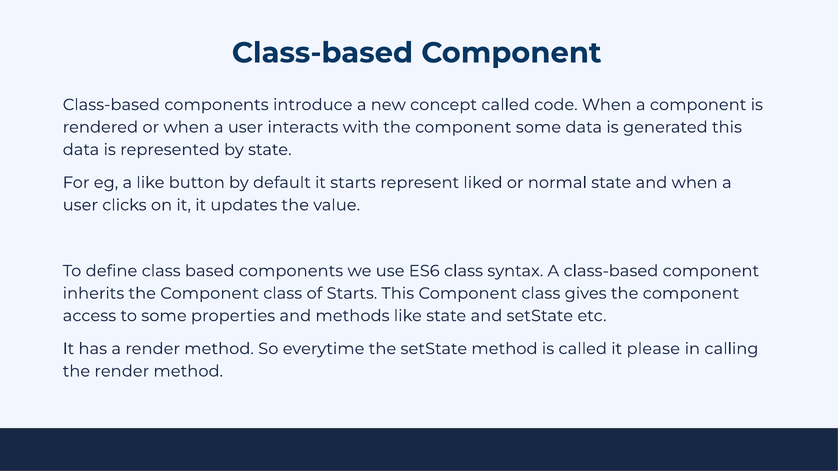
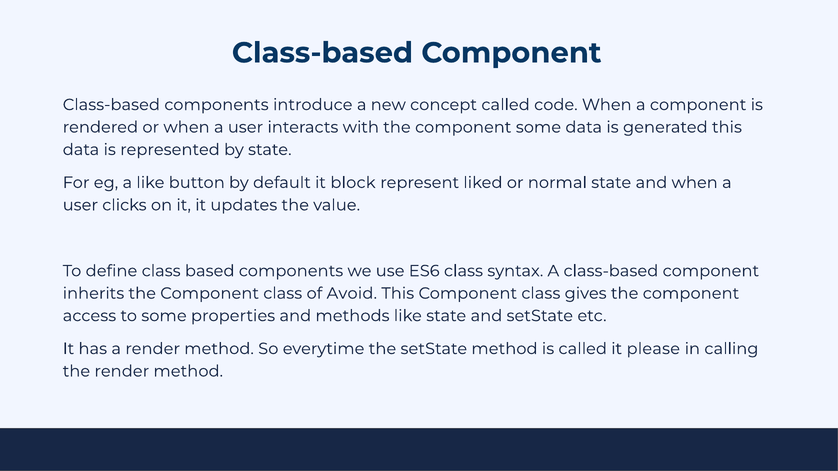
it starts: starts -> block
of Starts: Starts -> Avoid
